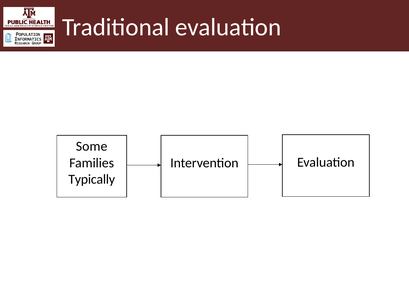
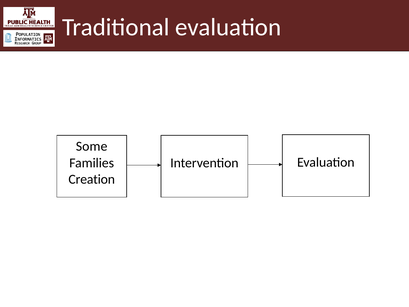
Typically: Typically -> Creation
